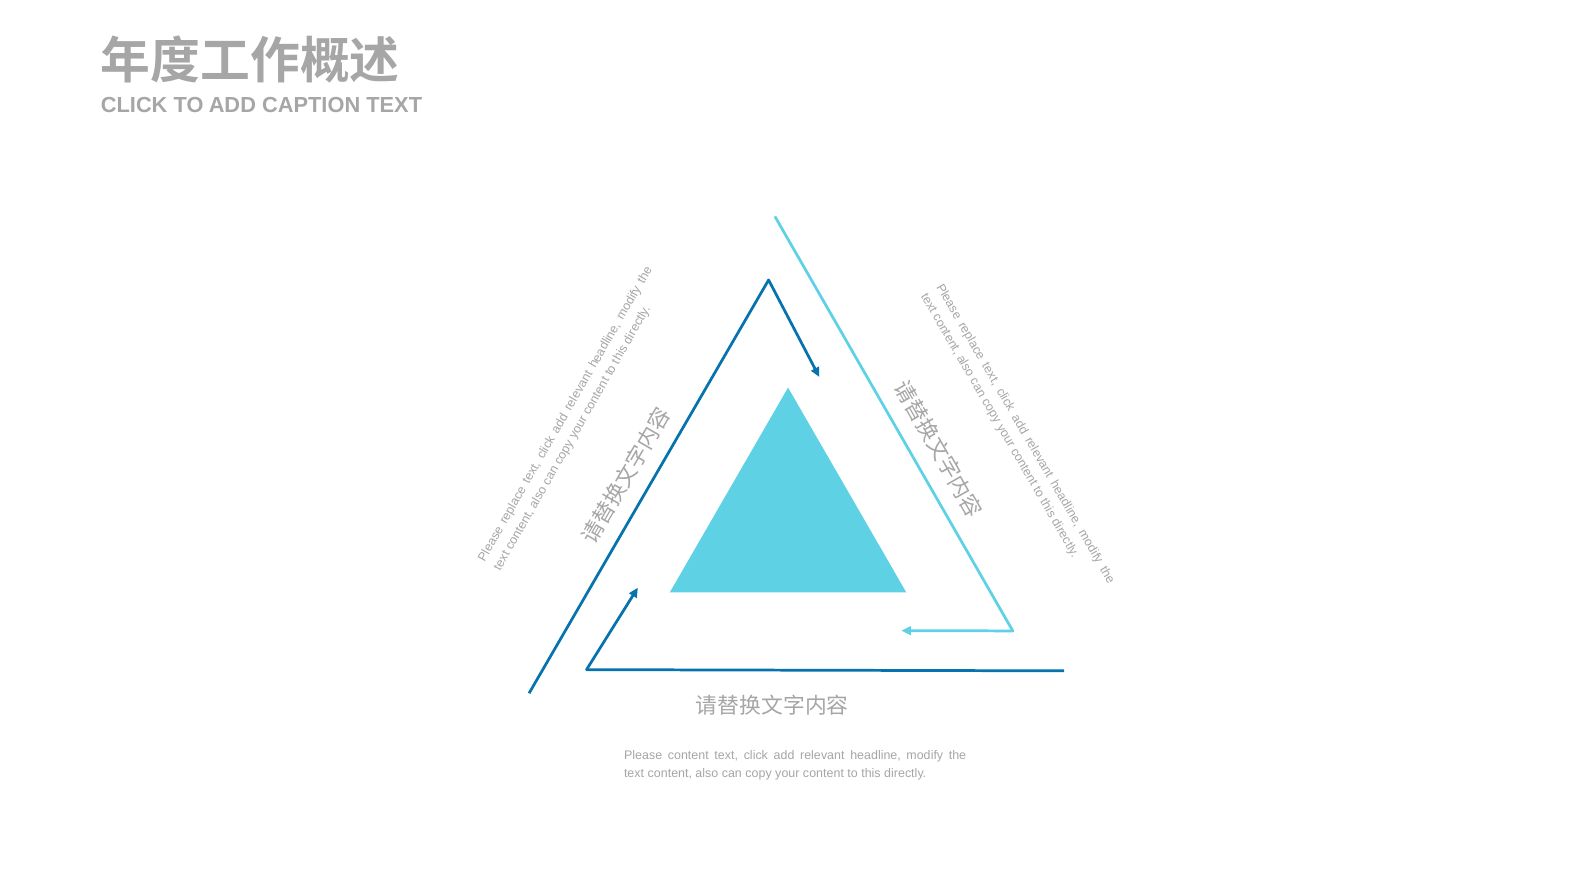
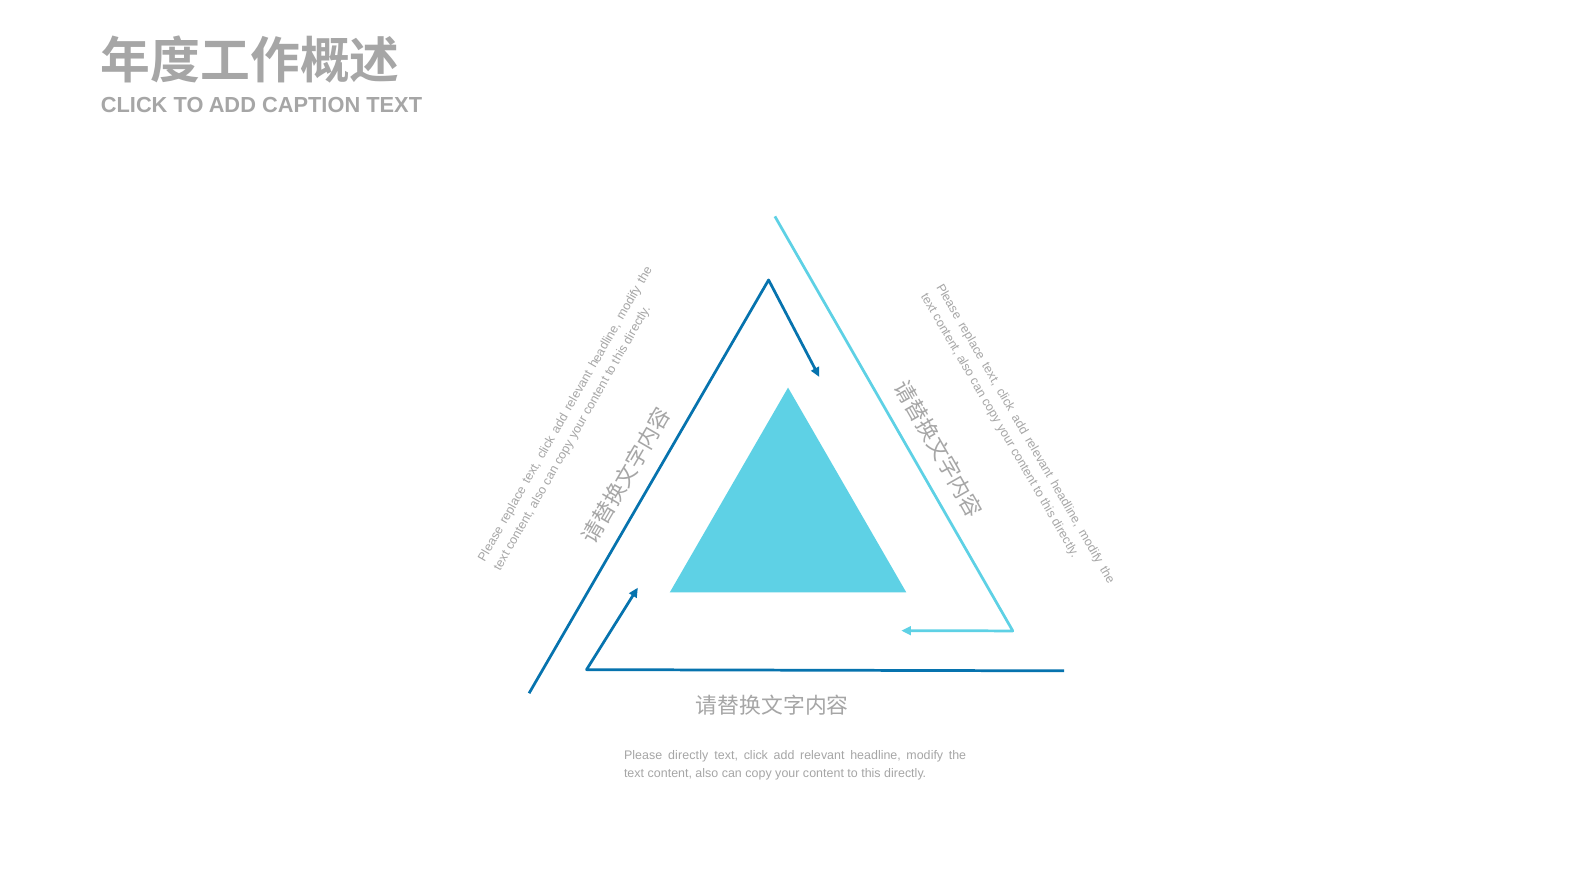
Please content: content -> directly
